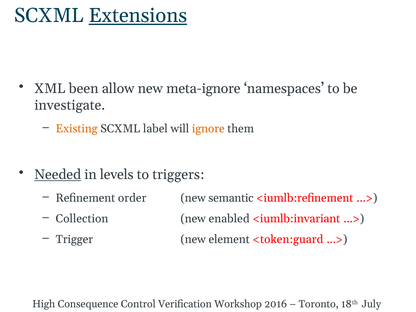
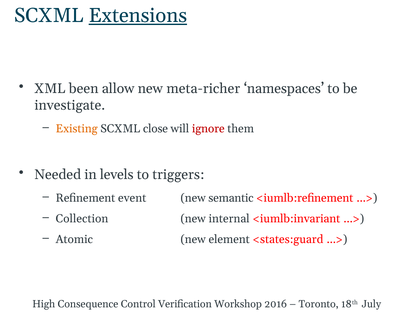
meta-ignore: meta-ignore -> meta-richer
label: label -> close
ignore colour: orange -> red
Needed underline: present -> none
order: order -> event
enabled: enabled -> internal
Trigger: Trigger -> Atomic
<token:guard: <token:guard -> <states:guard
